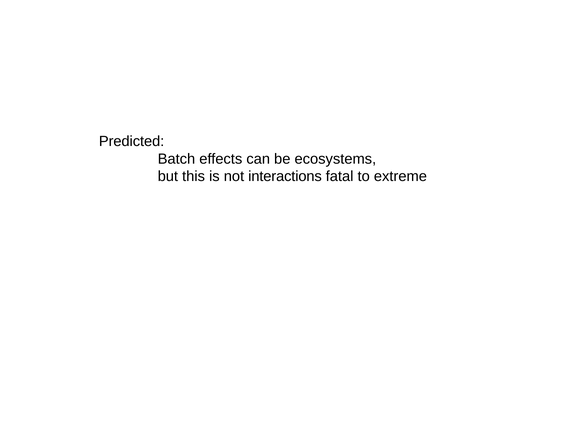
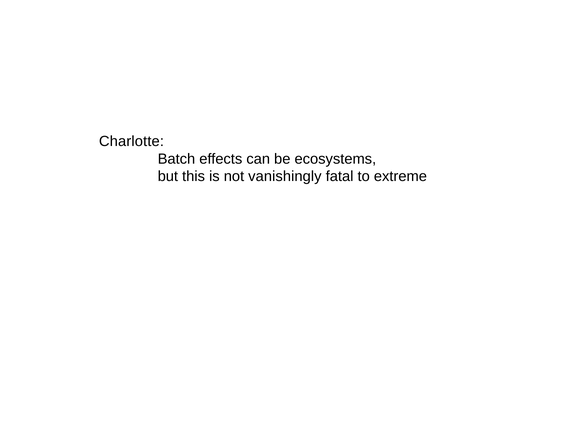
Predicted: Predicted -> Charlotte
interactions: interactions -> vanishingly
